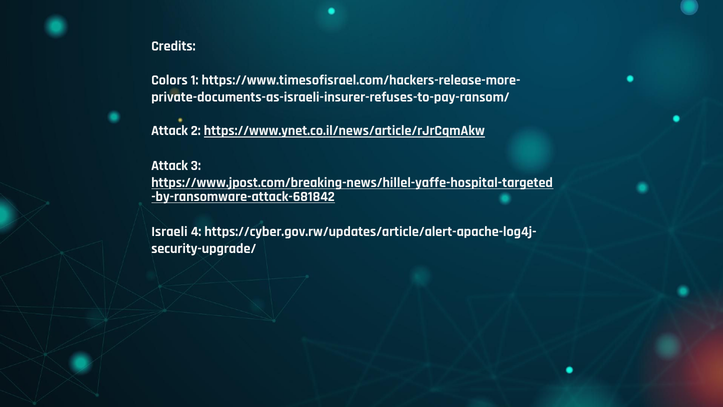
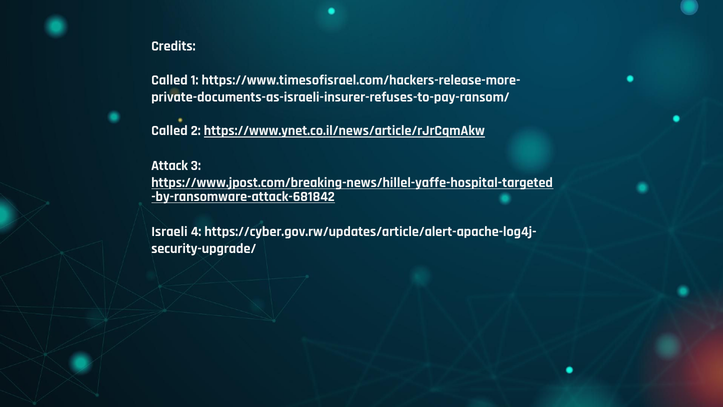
Colors at (169, 80): Colors -> Called
Attack at (170, 131): Attack -> Called
